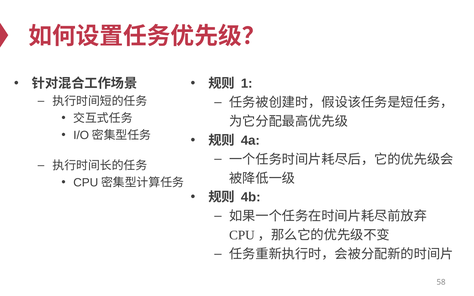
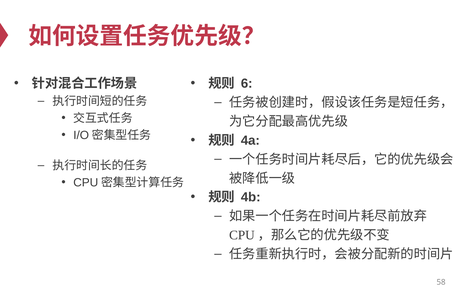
1: 1 -> 6
